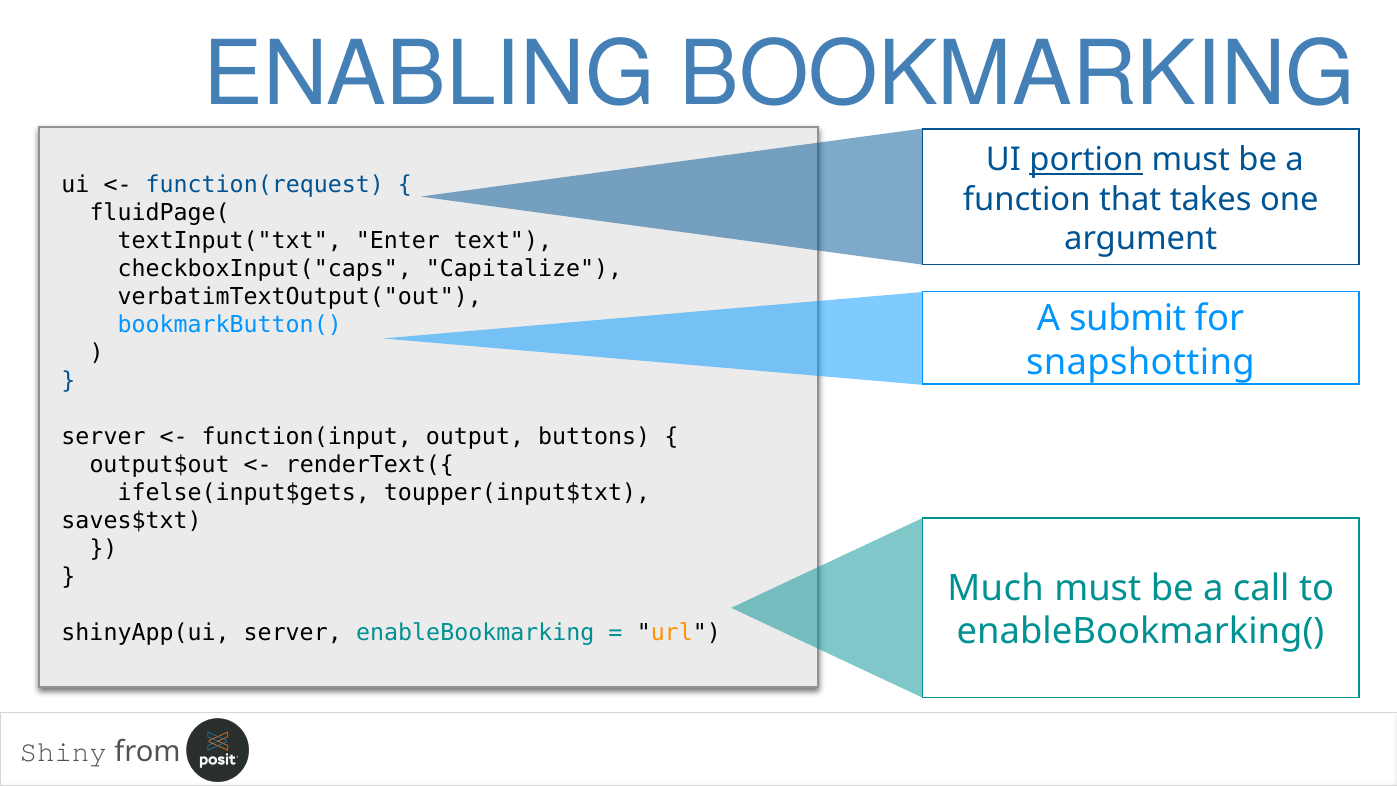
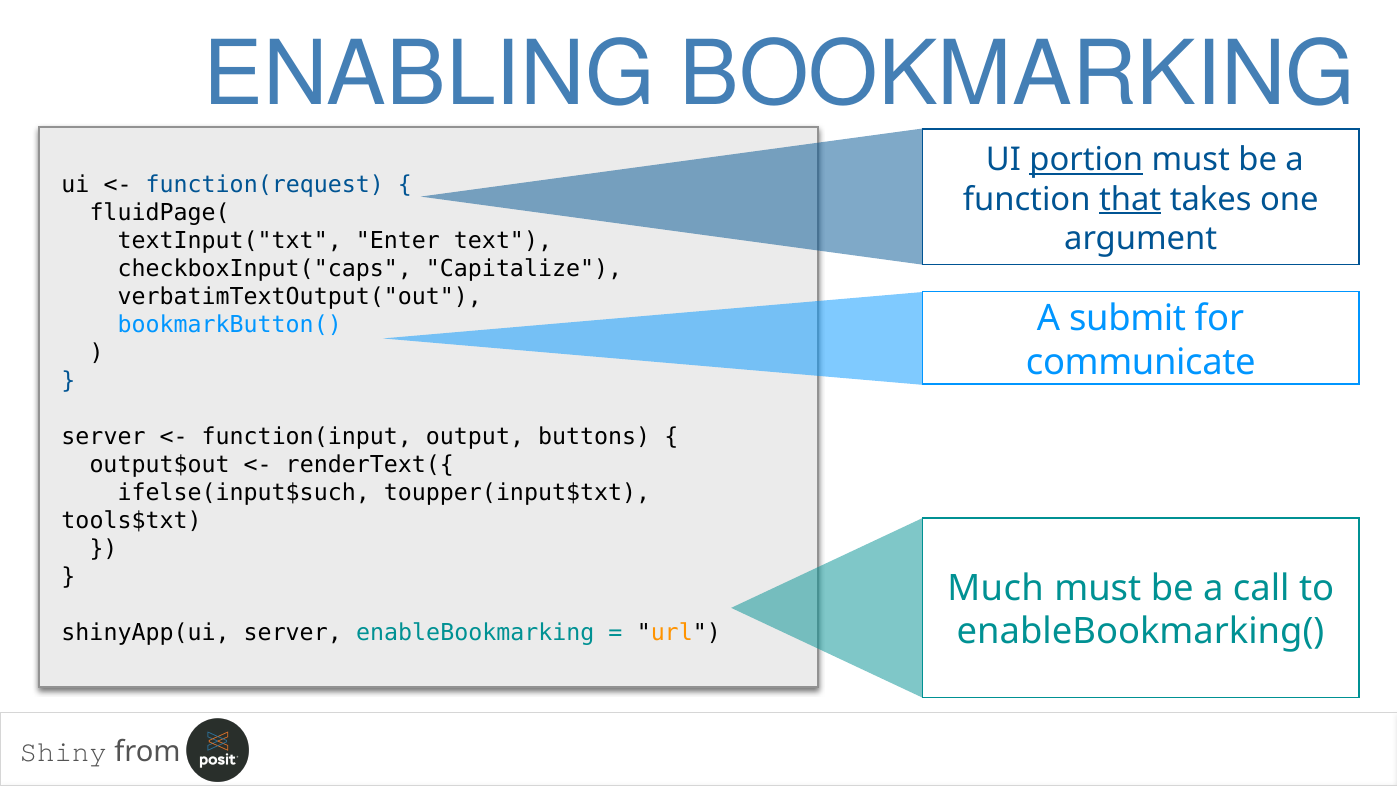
that underline: none -> present
snapshotting: snapshotting -> communicate
ifelse(input$gets: ifelse(input$gets -> ifelse(input$such
saves$txt: saves$txt -> tools$txt
